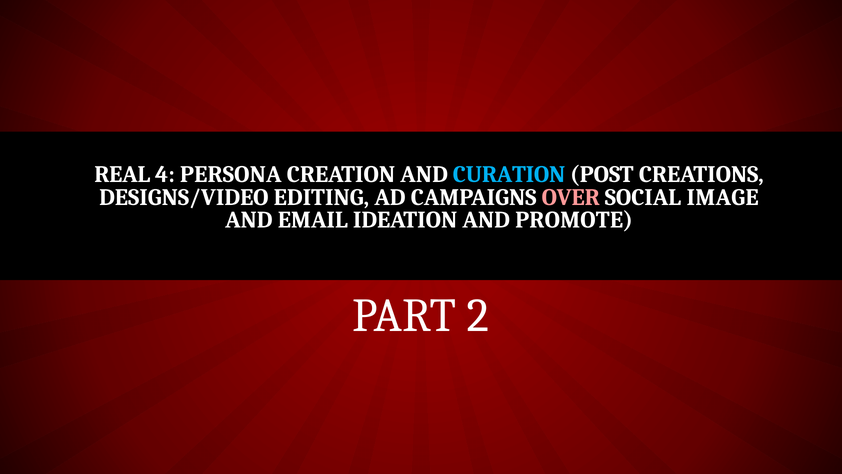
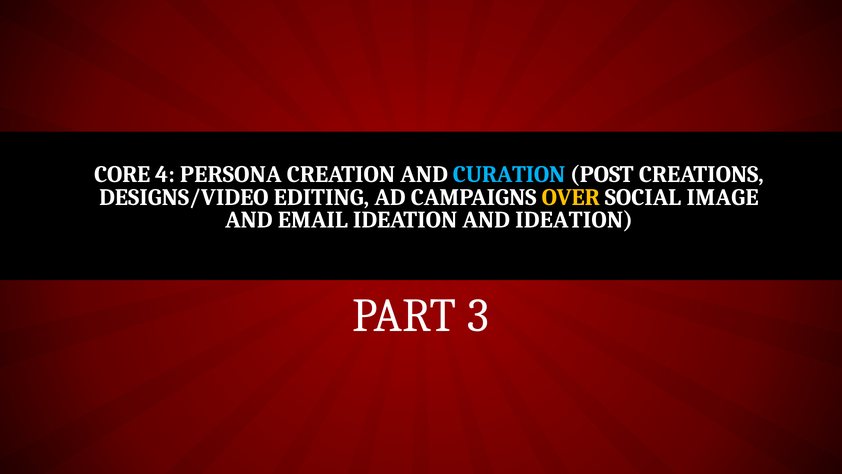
REAL: REAL -> CORE
OVER colour: pink -> yellow
AND PROMOTE: PROMOTE -> IDEATION
2: 2 -> 3
